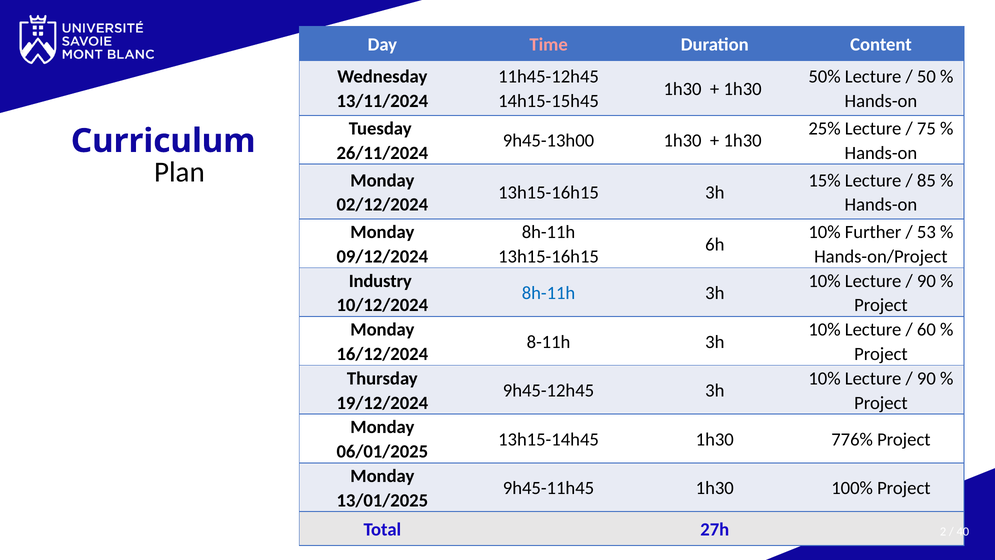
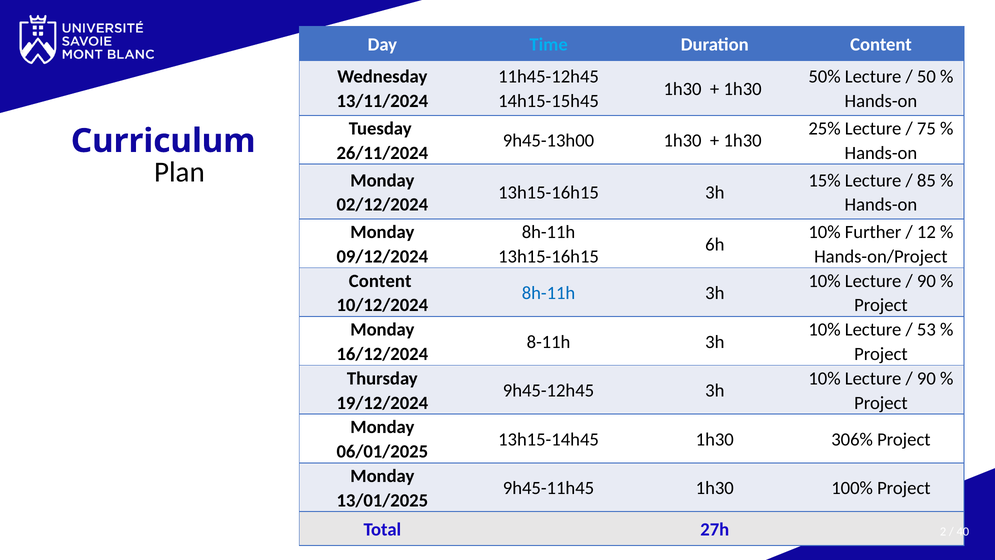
Time colour: pink -> light blue
53: 53 -> 12
Industry at (380, 281): Industry -> Content
60: 60 -> 53
776%: 776% -> 306%
